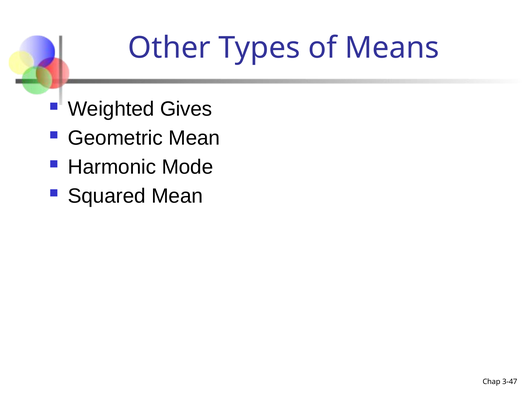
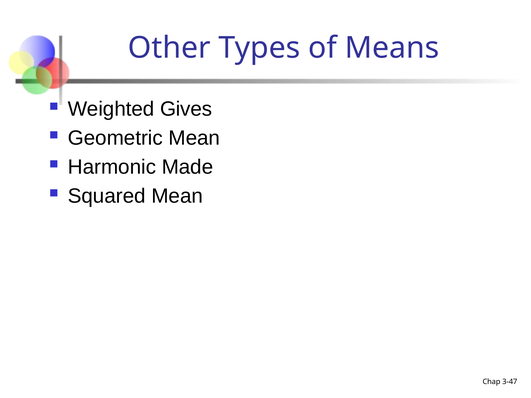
Mode: Mode -> Made
